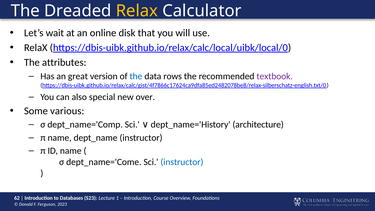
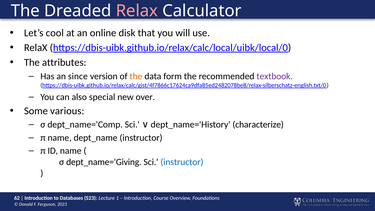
Relax at (137, 11) colour: yellow -> pink
wait: wait -> cool
great: great -> since
the at (136, 76) colour: blue -> orange
rows: rows -> form
architecture: architecture -> characterize
dept_name='Come: dept_name='Come -> dept_name='Giving
